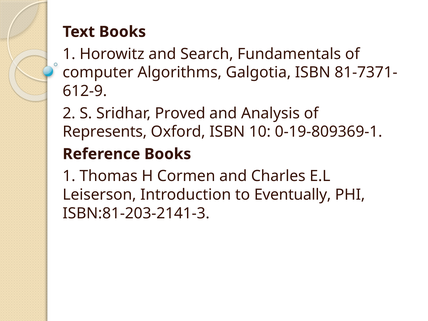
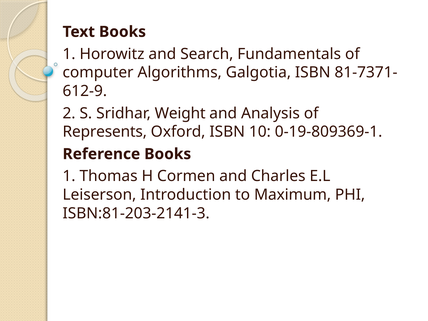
Proved: Proved -> Weight
Eventually: Eventually -> Maximum
